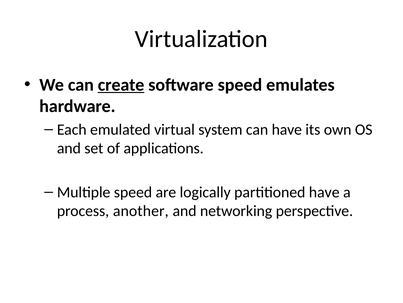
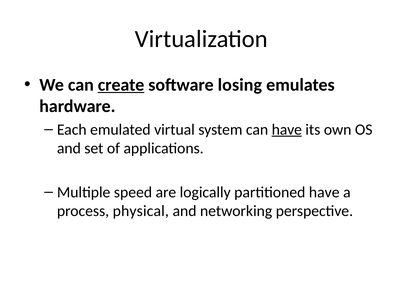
software speed: speed -> losing
have at (287, 129) underline: none -> present
another: another -> physical
